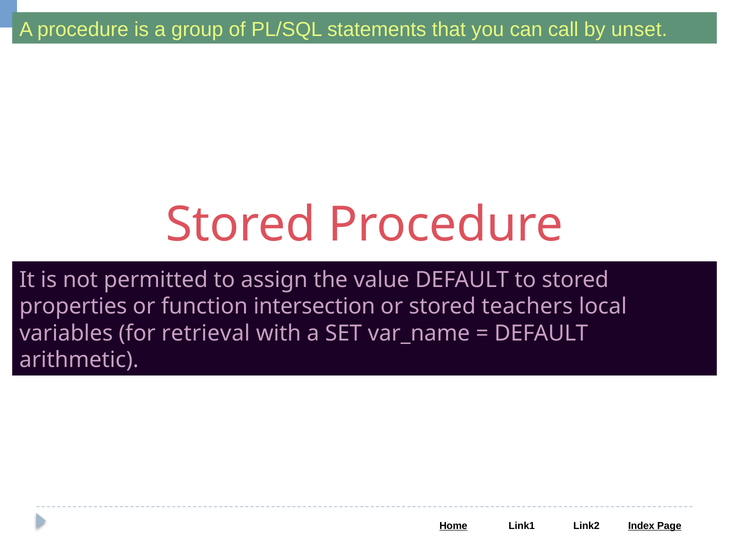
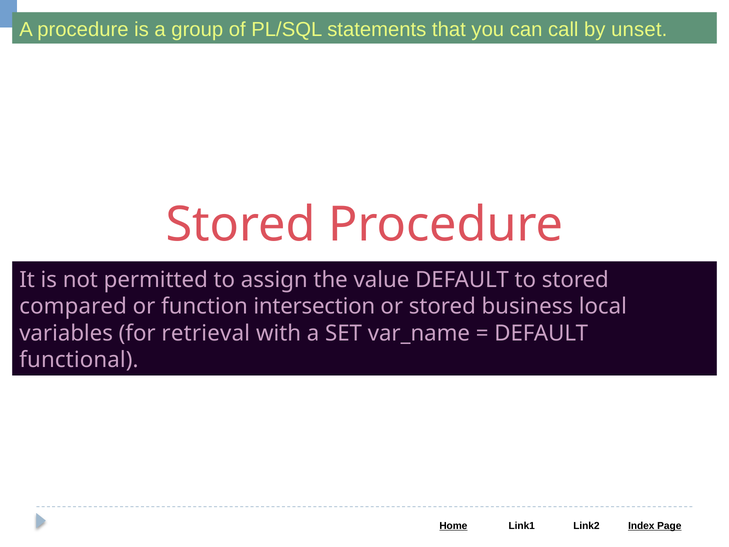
properties: properties -> compared
teachers: teachers -> business
arithmetic: arithmetic -> functional
